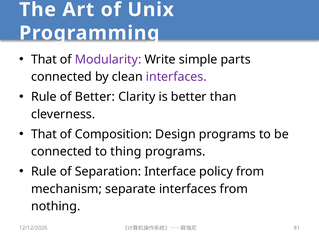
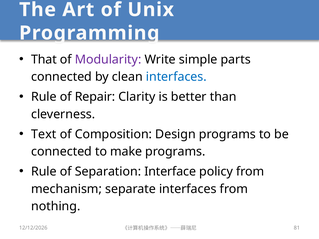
interfaces at (176, 77) colour: purple -> blue
of Better: Better -> Repair
That at (44, 134): That -> Text
thing: thing -> make
